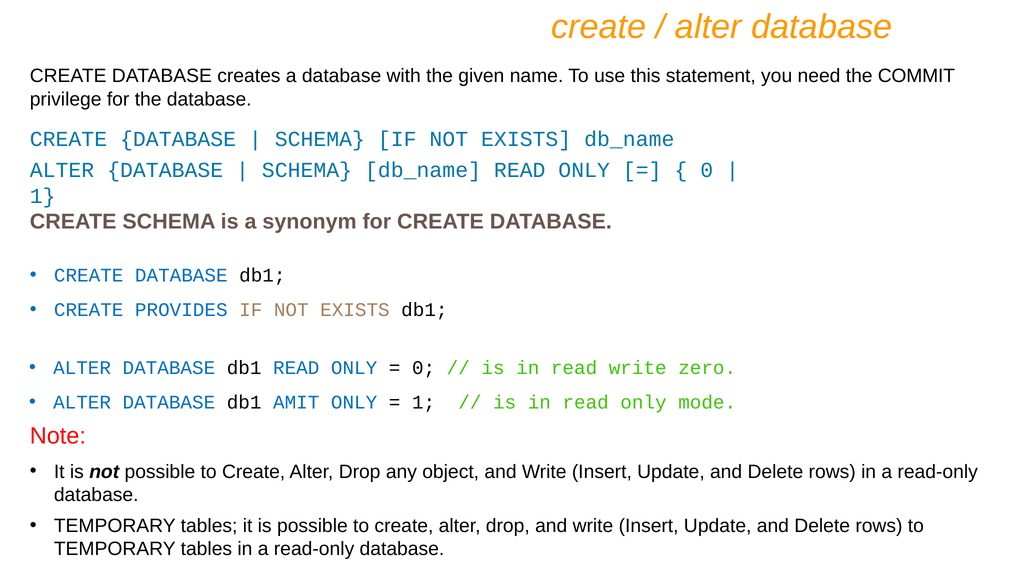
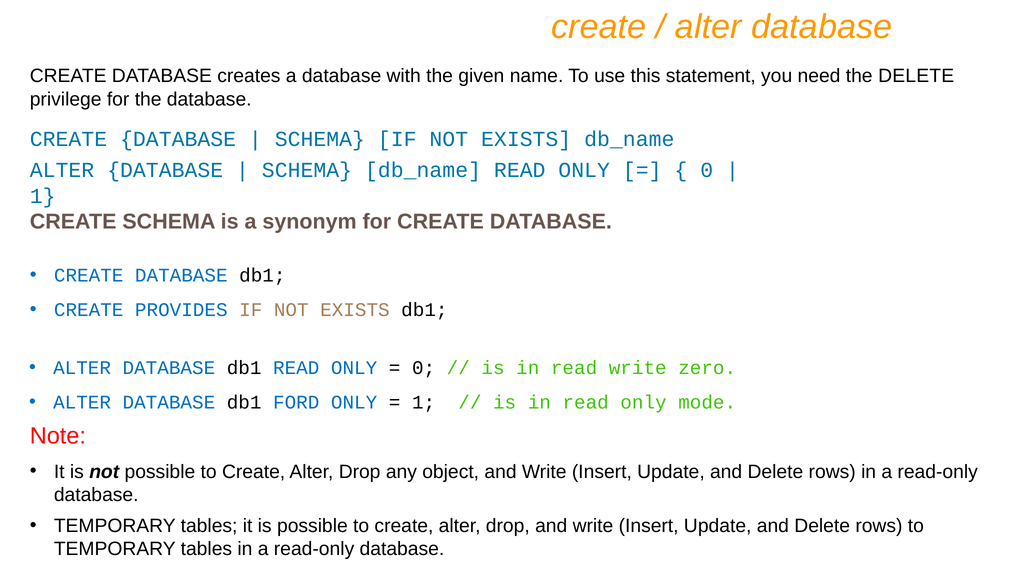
the COMMIT: COMMIT -> DELETE
AMIT: AMIT -> FORD
